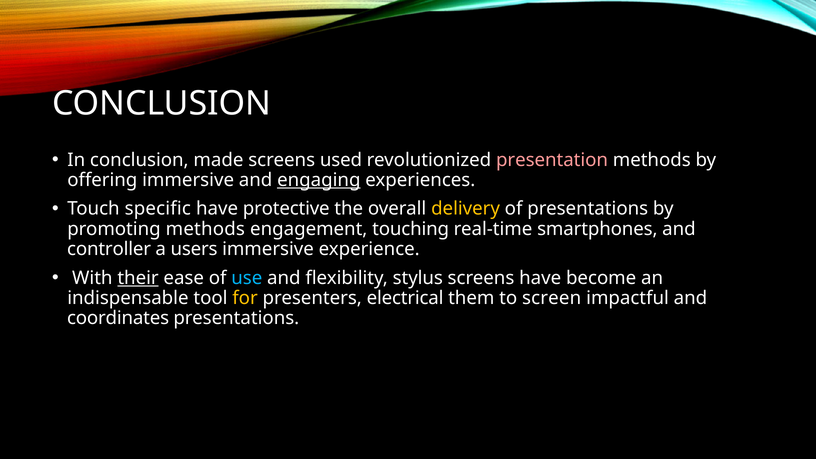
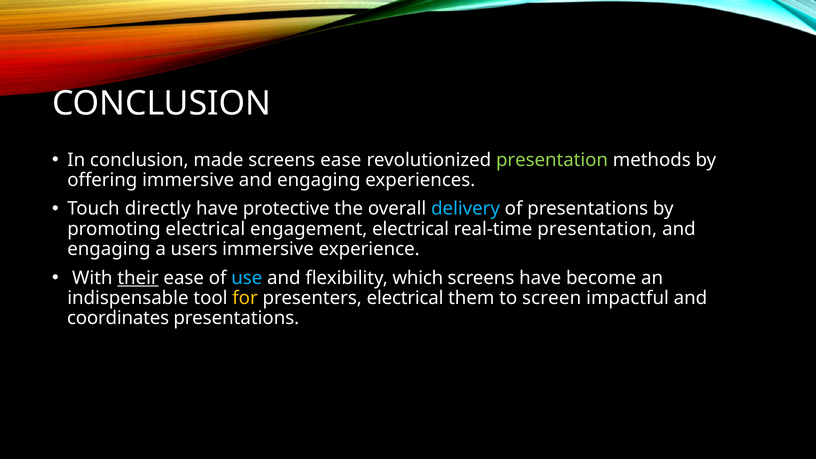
screens used: used -> ease
presentation at (552, 160) colour: pink -> light green
engaging at (319, 180) underline: present -> none
specific: specific -> directly
delivery colour: yellow -> light blue
promoting methods: methods -> electrical
engagement touching: touching -> electrical
real-time smartphones: smartphones -> presentation
controller at (109, 249): controller -> engaging
stylus: stylus -> which
